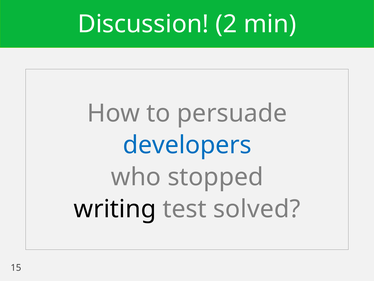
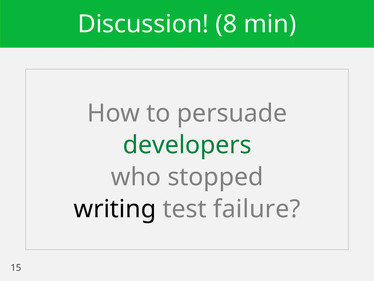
2: 2 -> 8
developers colour: blue -> green
solved: solved -> failure
